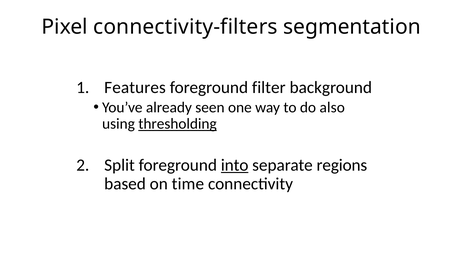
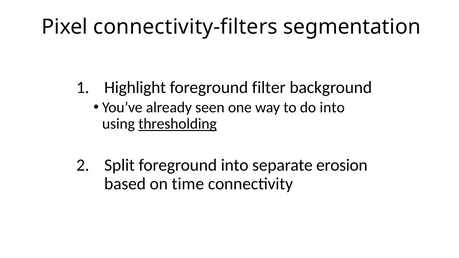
Features: Features -> Highlight
do also: also -> into
into at (235, 165) underline: present -> none
regions: regions -> erosion
